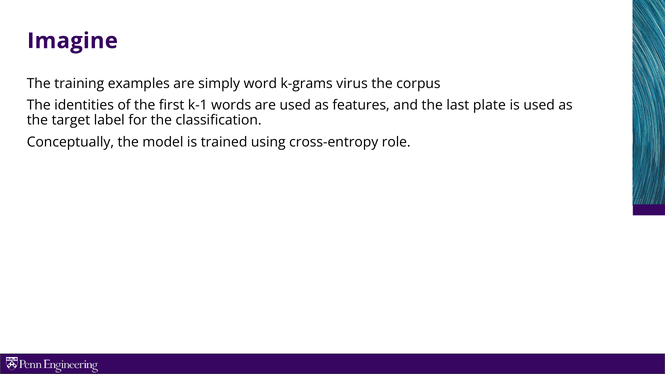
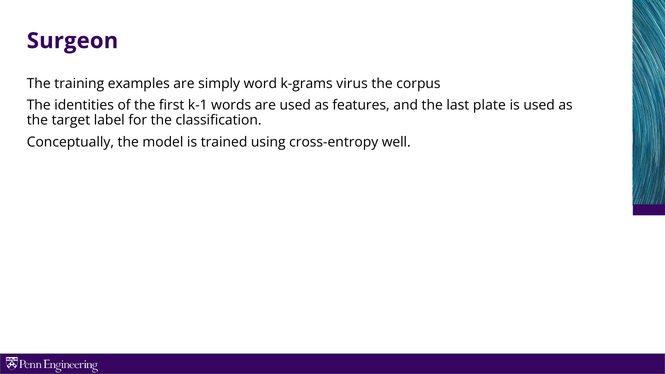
Imagine: Imagine -> Surgeon
role: role -> well
